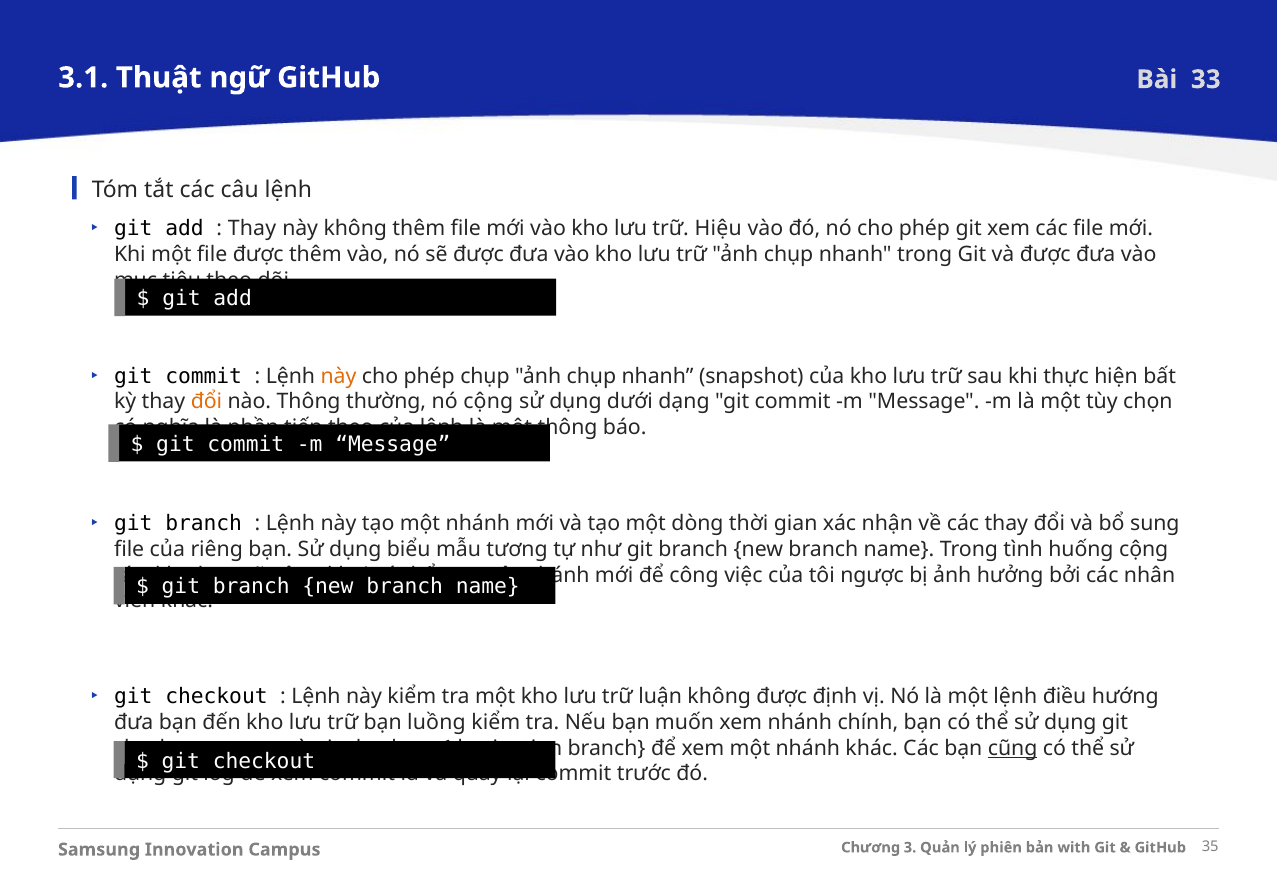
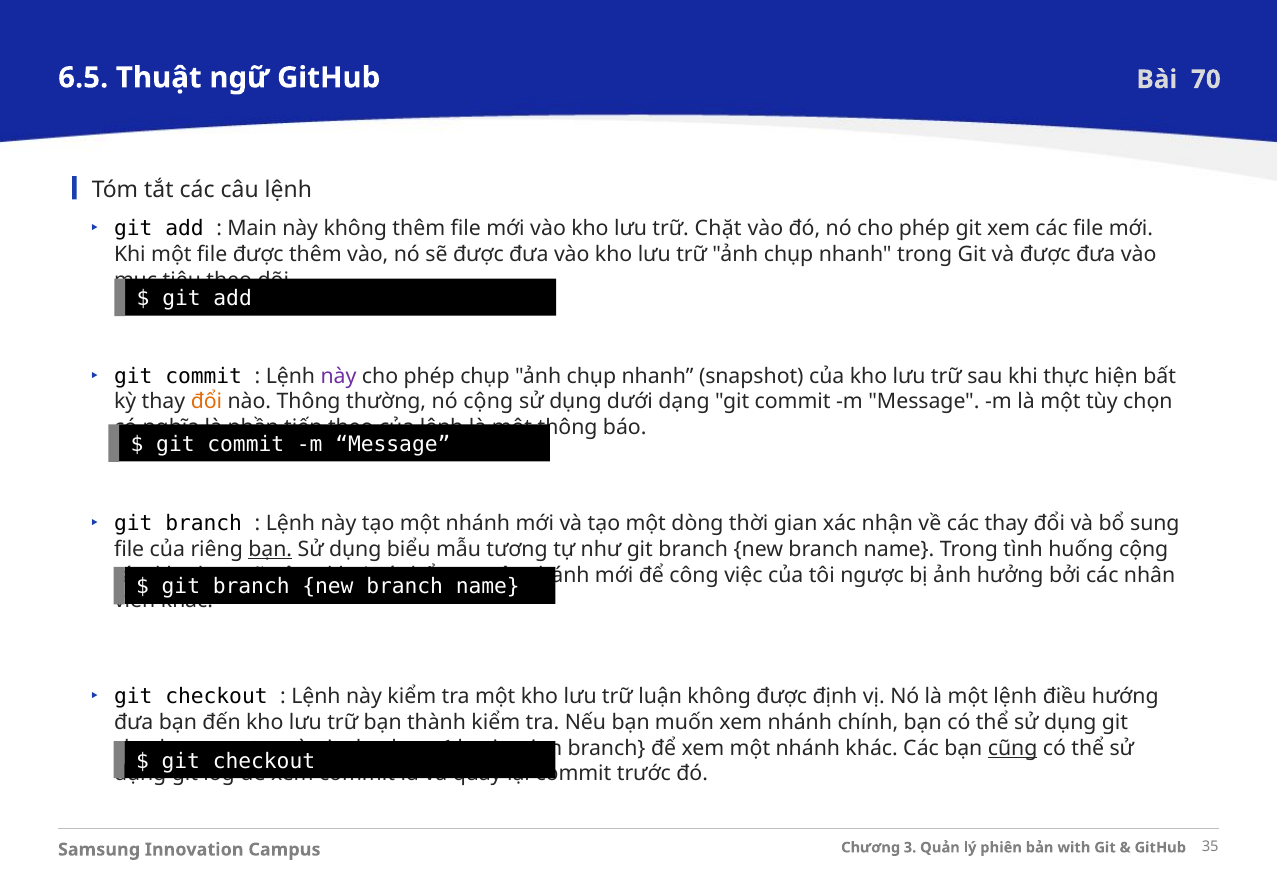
3.1: 3.1 -> 6.5
33: 33 -> 70
Thay at (252, 229): Thay -> Main
Hiệu: Hiệu -> Chặt
này at (339, 376) colour: orange -> purple
bạn at (270, 549) underline: none -> present
luồng: luồng -> thành
